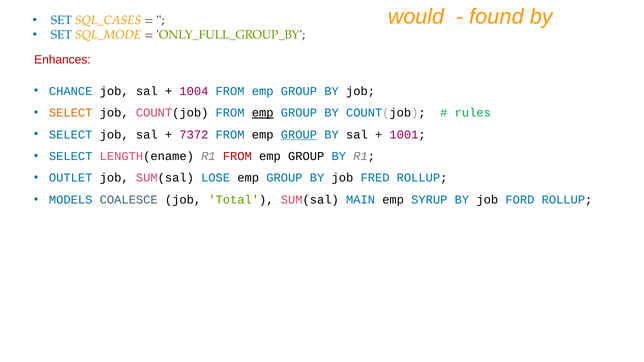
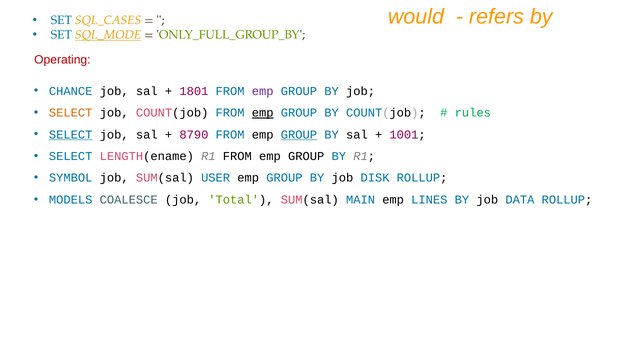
found: found -> refers
SQL_MODE underline: none -> present
Enhances: Enhances -> Operating
1004: 1004 -> 1801
emp at (263, 91) colour: blue -> purple
SELECT at (71, 135) underline: none -> present
7372: 7372 -> 8790
FROM at (237, 156) colour: red -> black
OUTLET: OUTLET -> SYMBOL
LOSE: LOSE -> USER
FRED: FRED -> DISK
SYRUP: SYRUP -> LINES
FORD: FORD -> DATA
